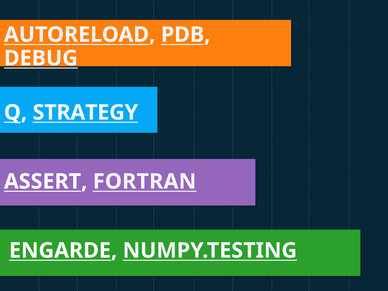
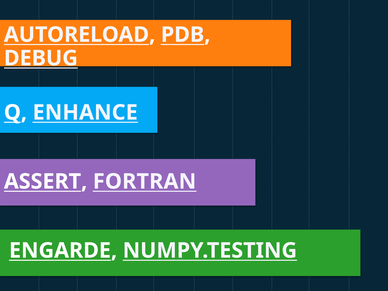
STRATEGY: STRATEGY -> ENHANCE
